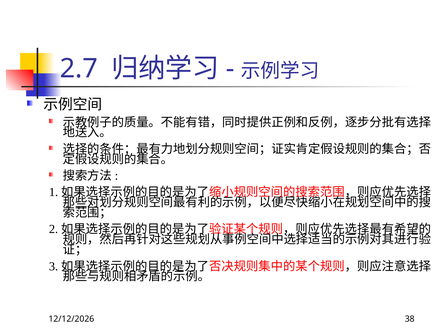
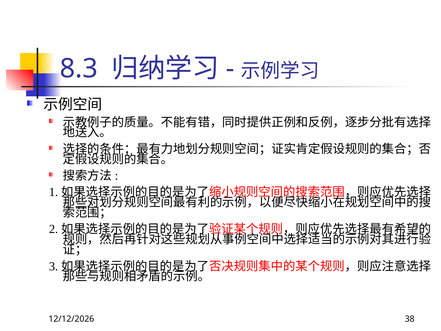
2.7: 2.7 -> 8.3
